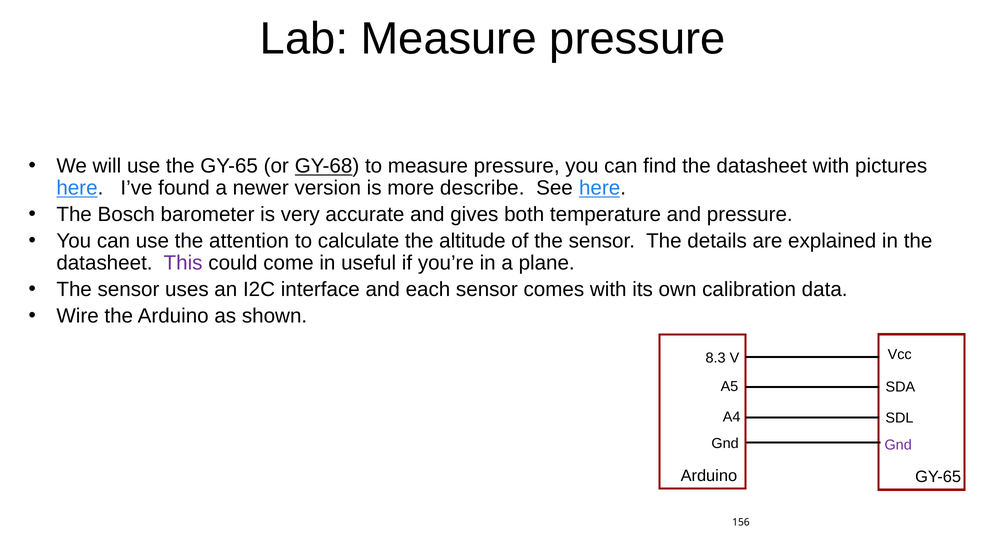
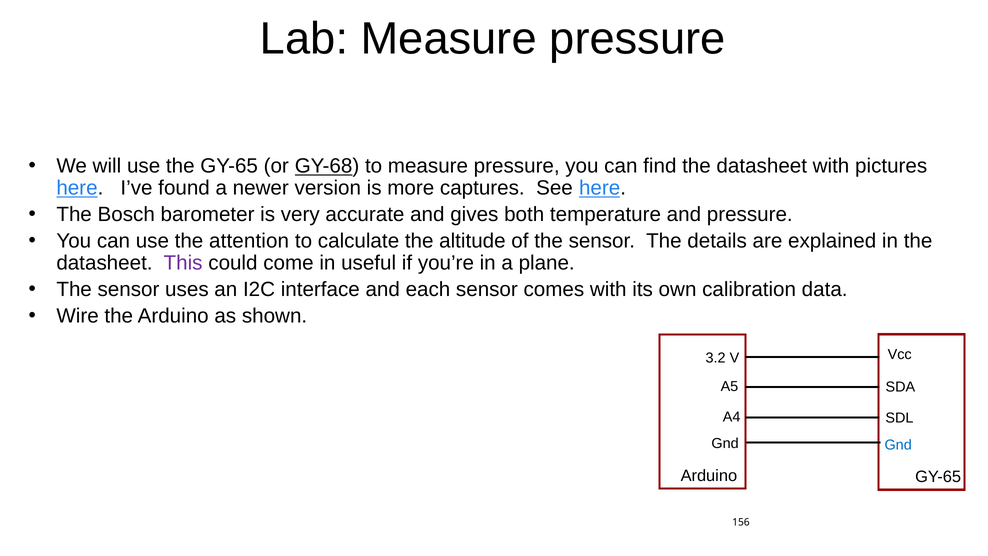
describe: describe -> captures
8.3: 8.3 -> 3.2
Gnd at (898, 445) colour: purple -> blue
